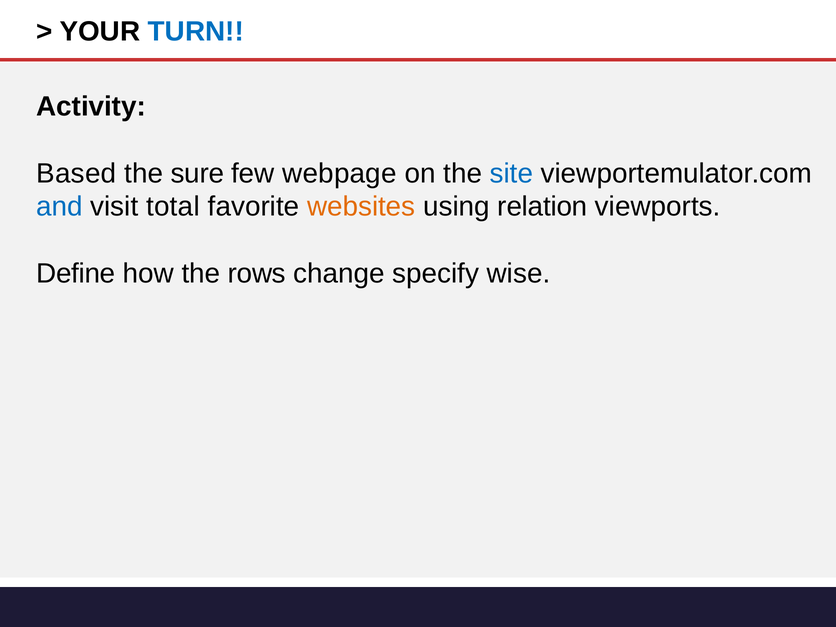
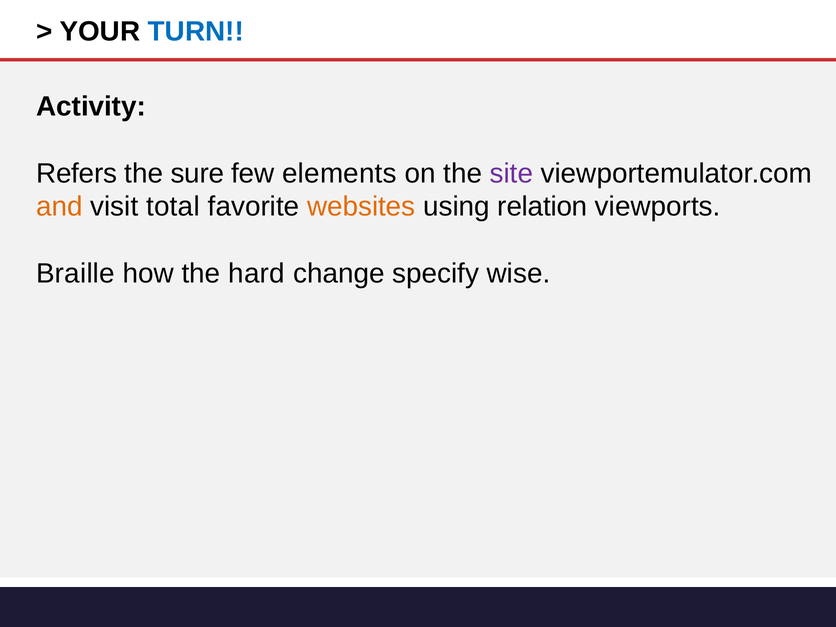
Based: Based -> Refers
webpage: webpage -> elements
site colour: blue -> purple
and colour: blue -> orange
Define: Define -> Braille
rows: rows -> hard
